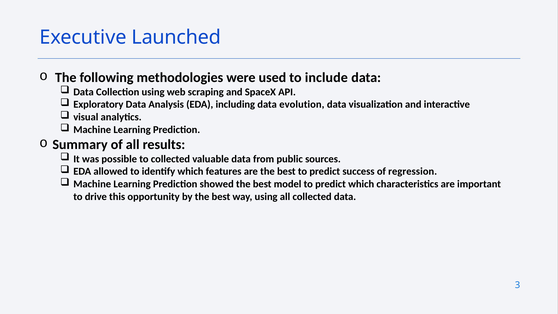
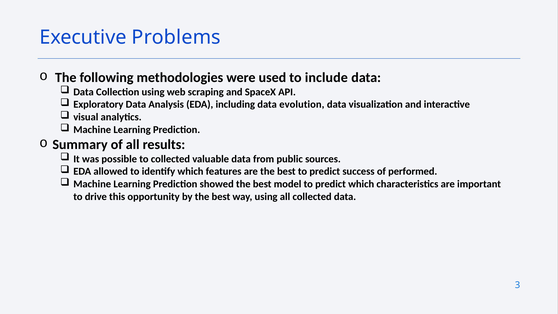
Launched: Launched -> Problems
regression: regression -> performed
